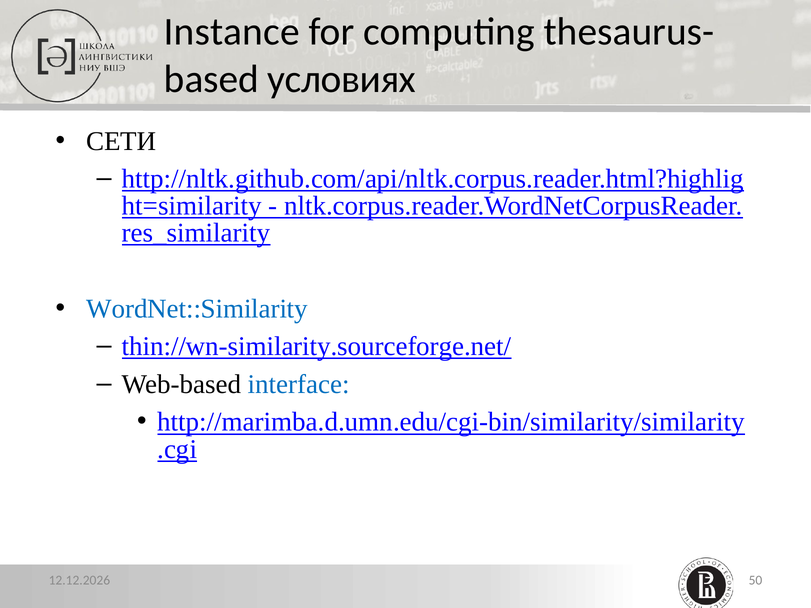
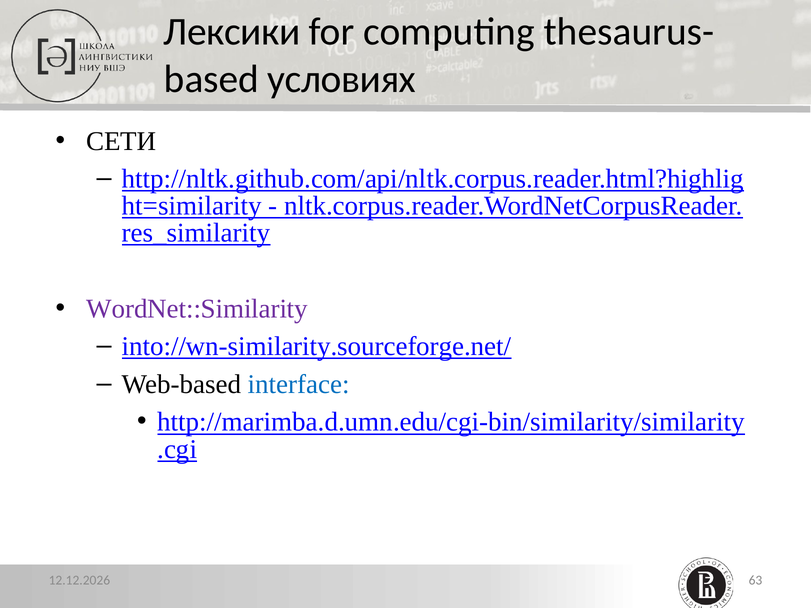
Instance: Instance -> Лексики
WordNet::Similarity colour: blue -> purple
thin://wn-similarity.sourceforge.net/: thin://wn-similarity.sourceforge.net/ -> into://wn-similarity.sourceforge.net/
50: 50 -> 63
